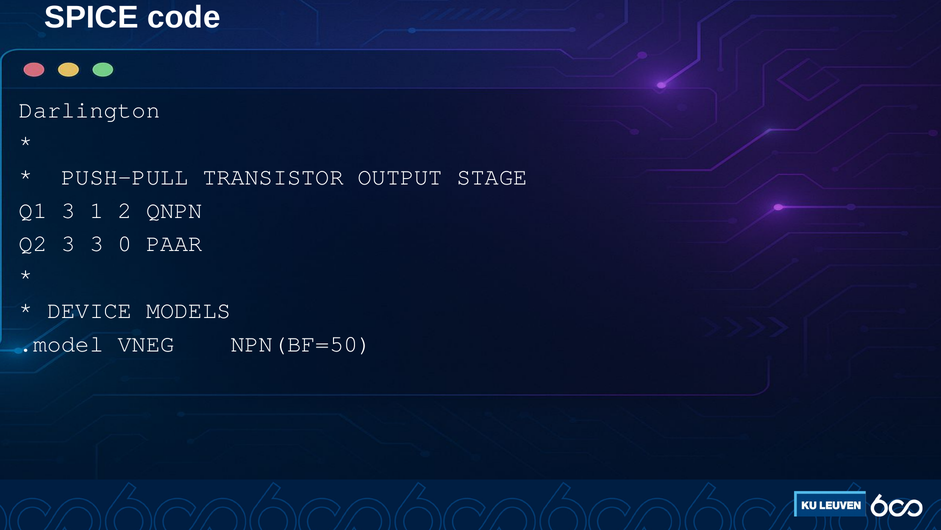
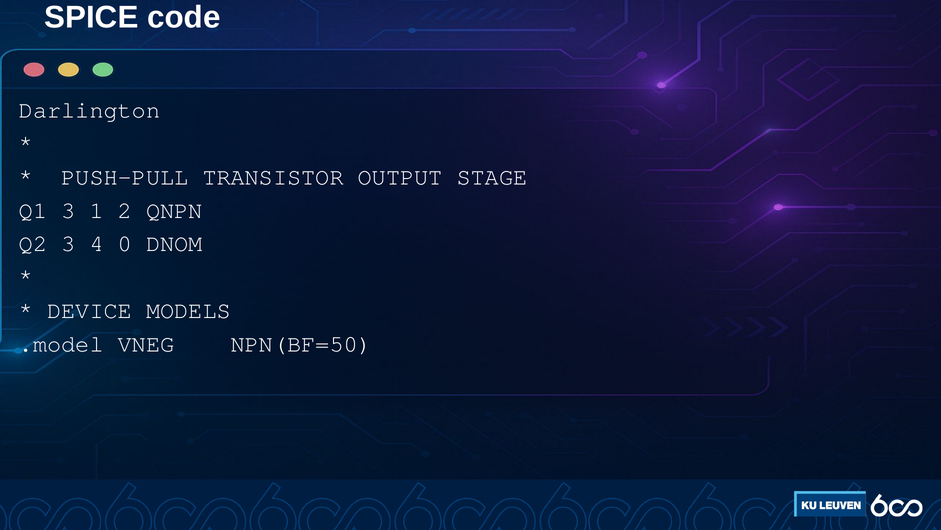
3 3: 3 -> 4
PAAR: PAAR -> DNOM
